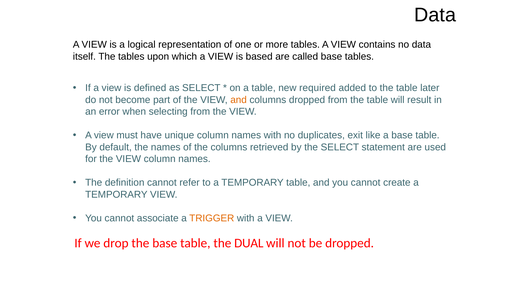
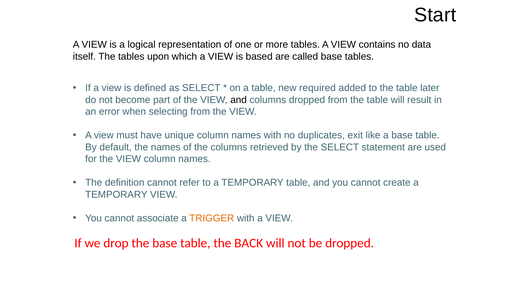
Data at (435, 15): Data -> Start
and at (239, 100) colour: orange -> black
DUAL: DUAL -> BACK
